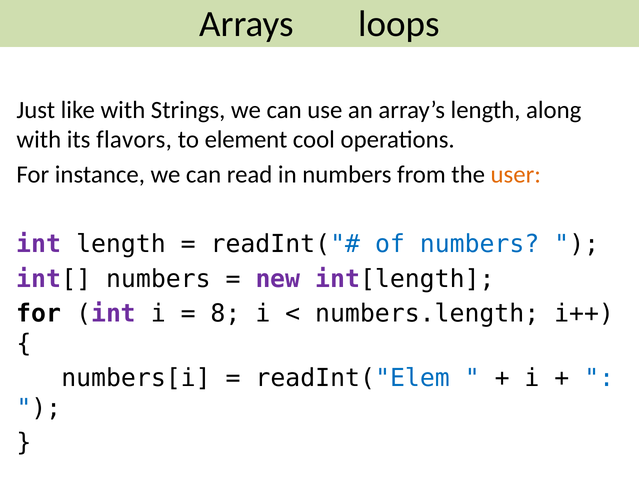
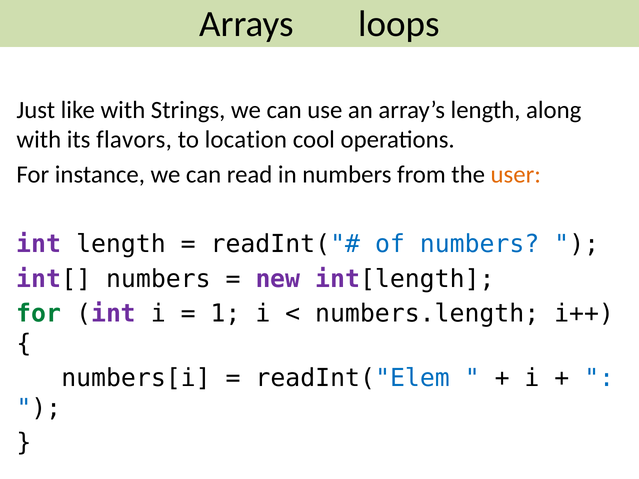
element: element -> location
for at (39, 314) colour: black -> green
8: 8 -> 1
